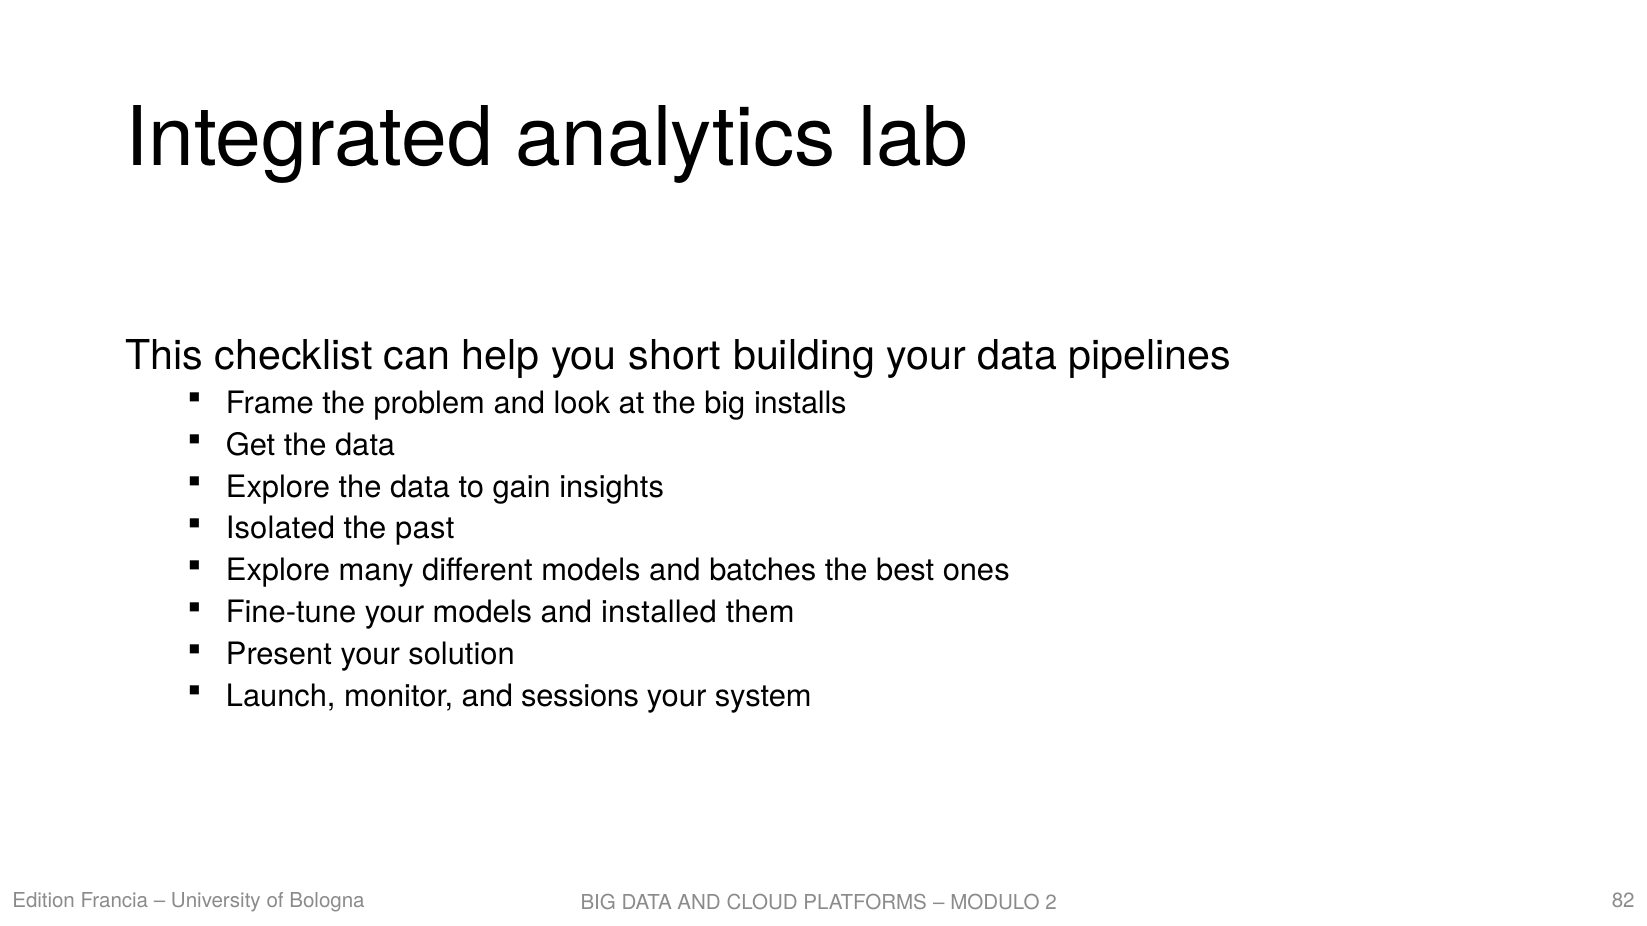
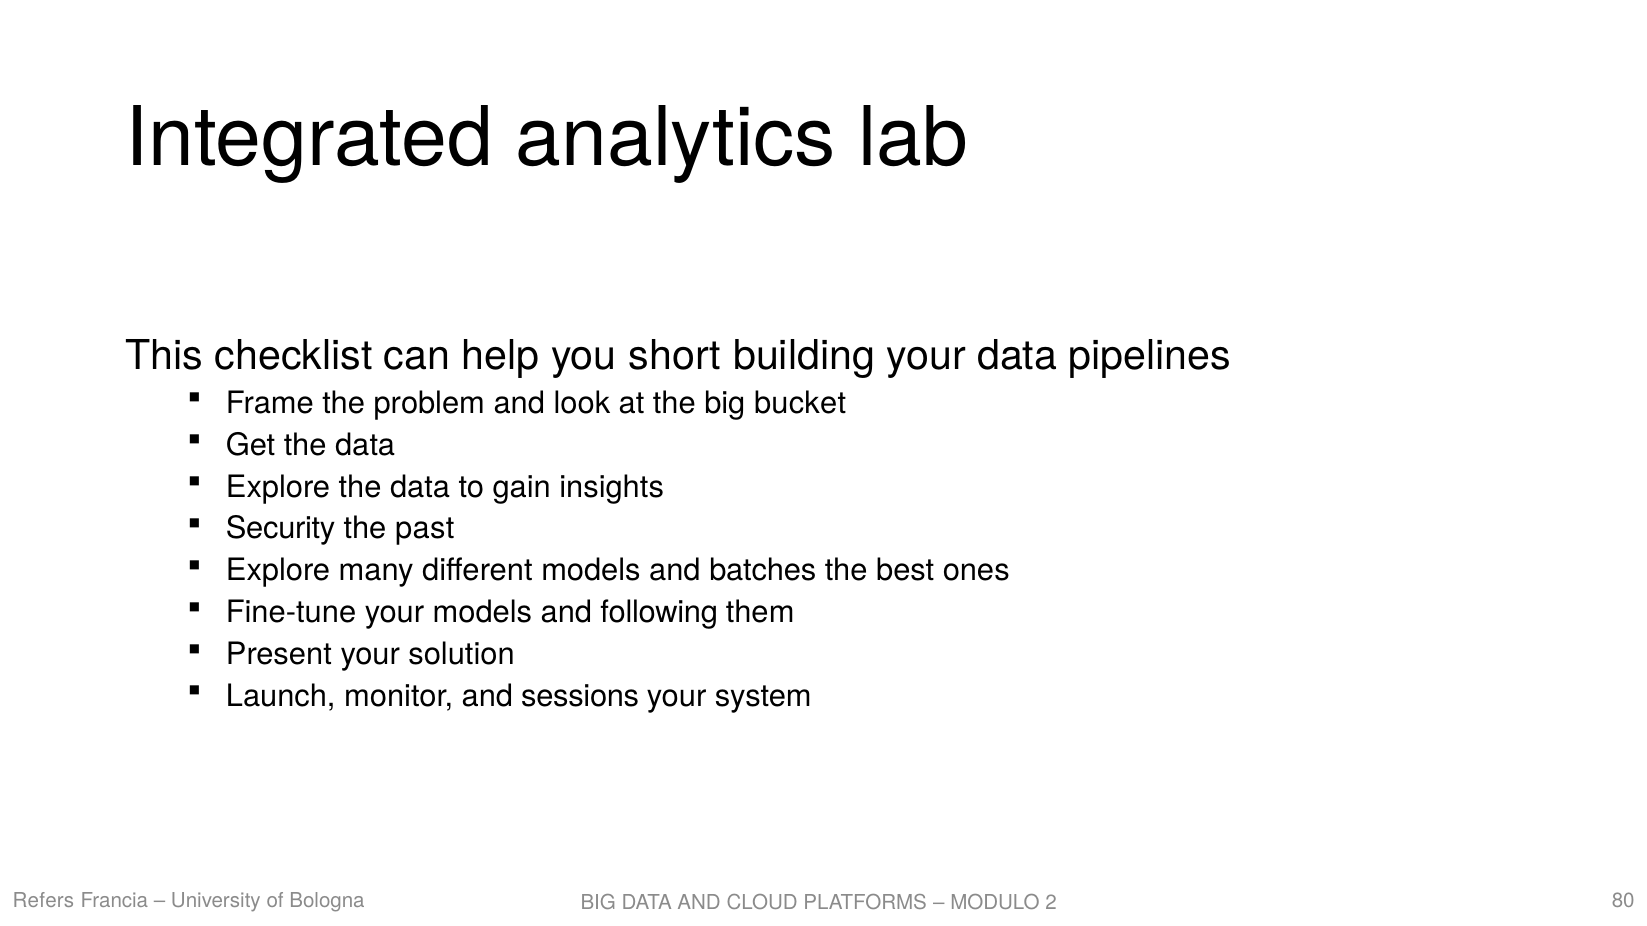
installs: installs -> bucket
Isolated: Isolated -> Security
installed: installed -> following
Edition: Edition -> Refers
82: 82 -> 80
